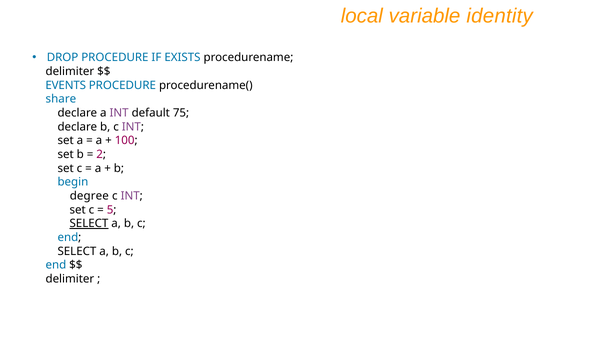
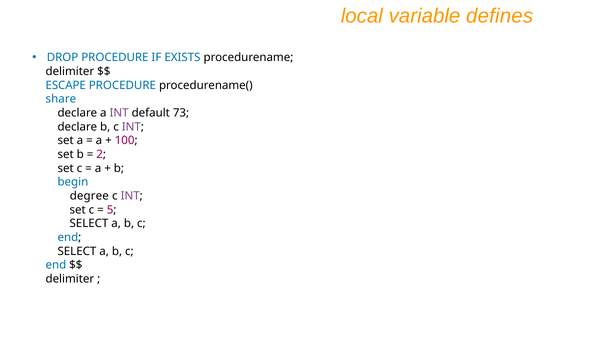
identity: identity -> defines
EVENTS: EVENTS -> ESCAPE
75: 75 -> 73
SELECT at (89, 224) underline: present -> none
